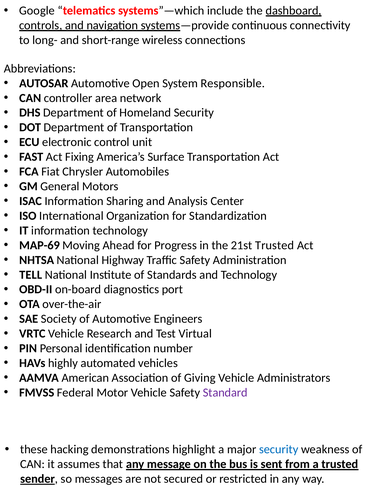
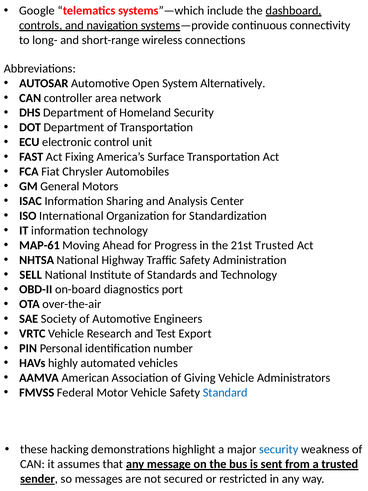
Responsible: Responsible -> Alternatively
MAP-69: MAP-69 -> MAP-61
TELL: TELL -> SELL
Virtual: Virtual -> Export
Standard colour: purple -> blue
